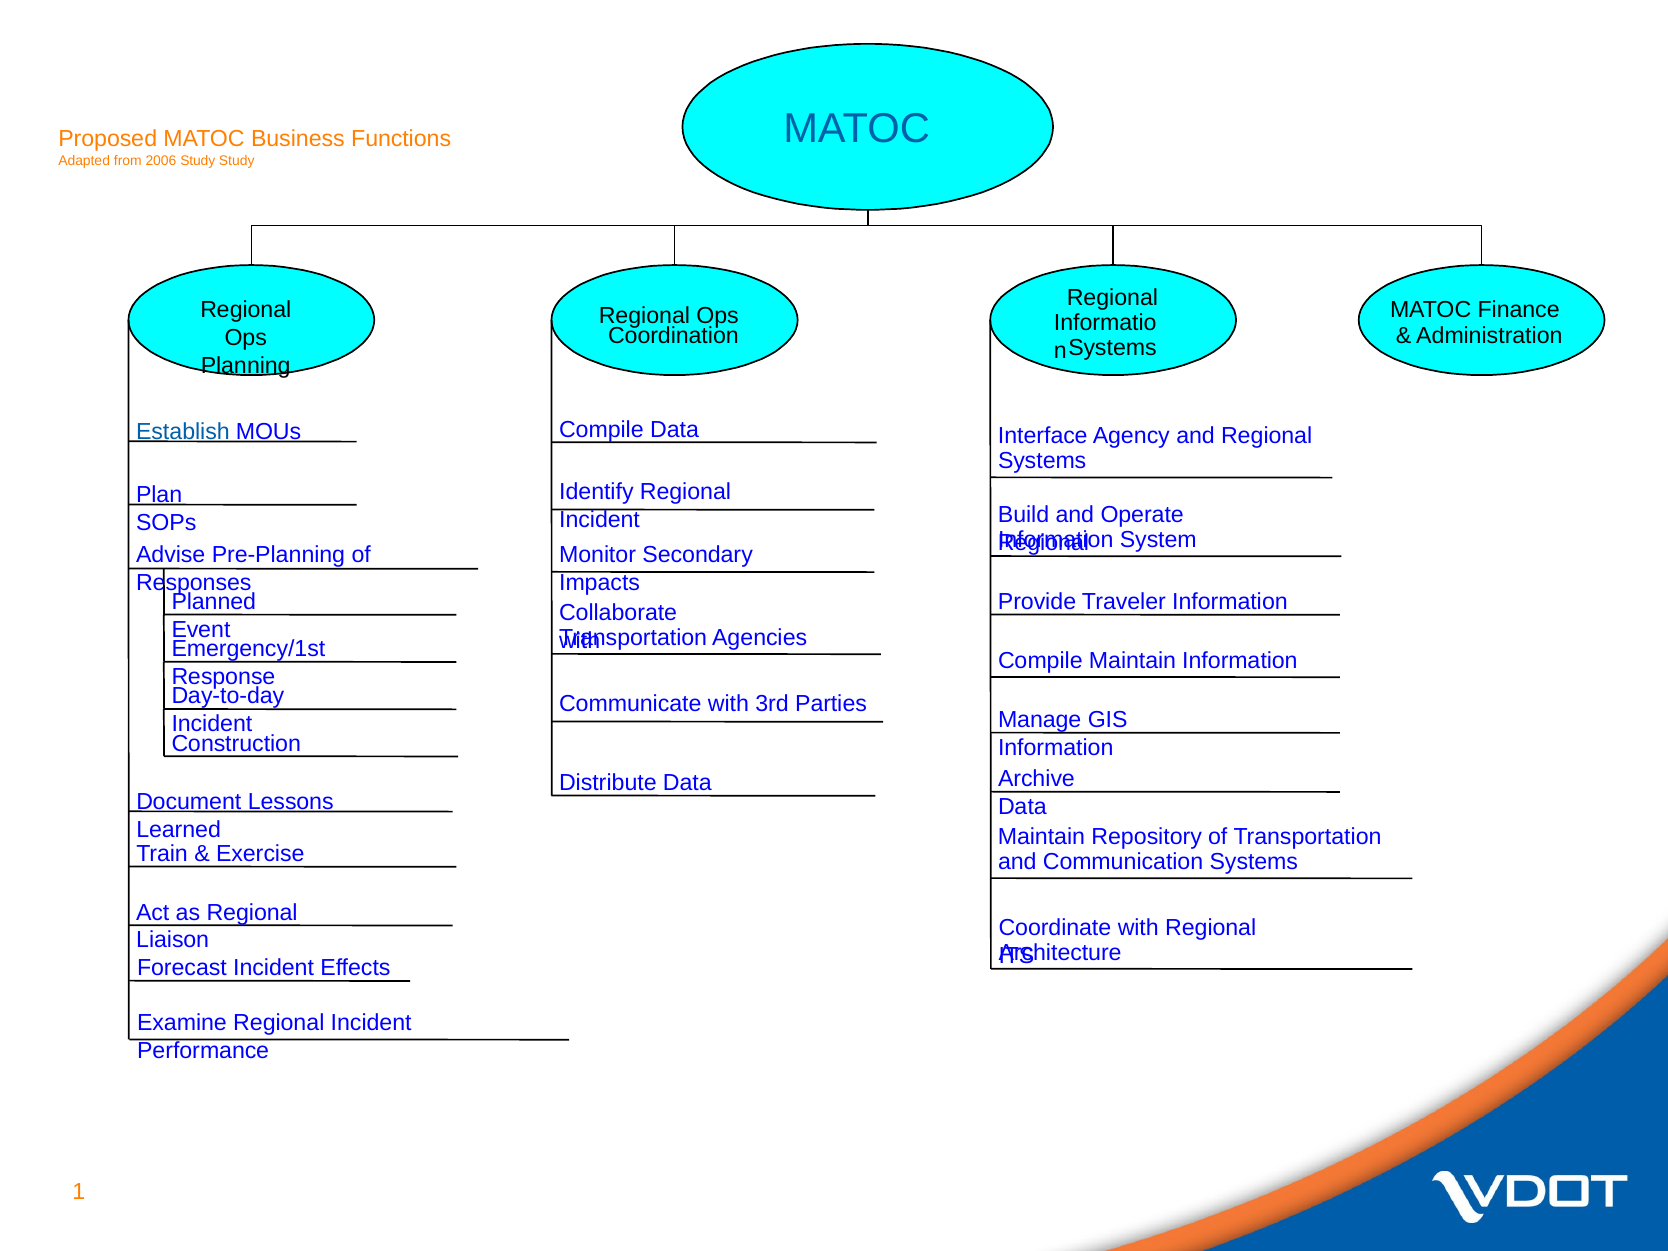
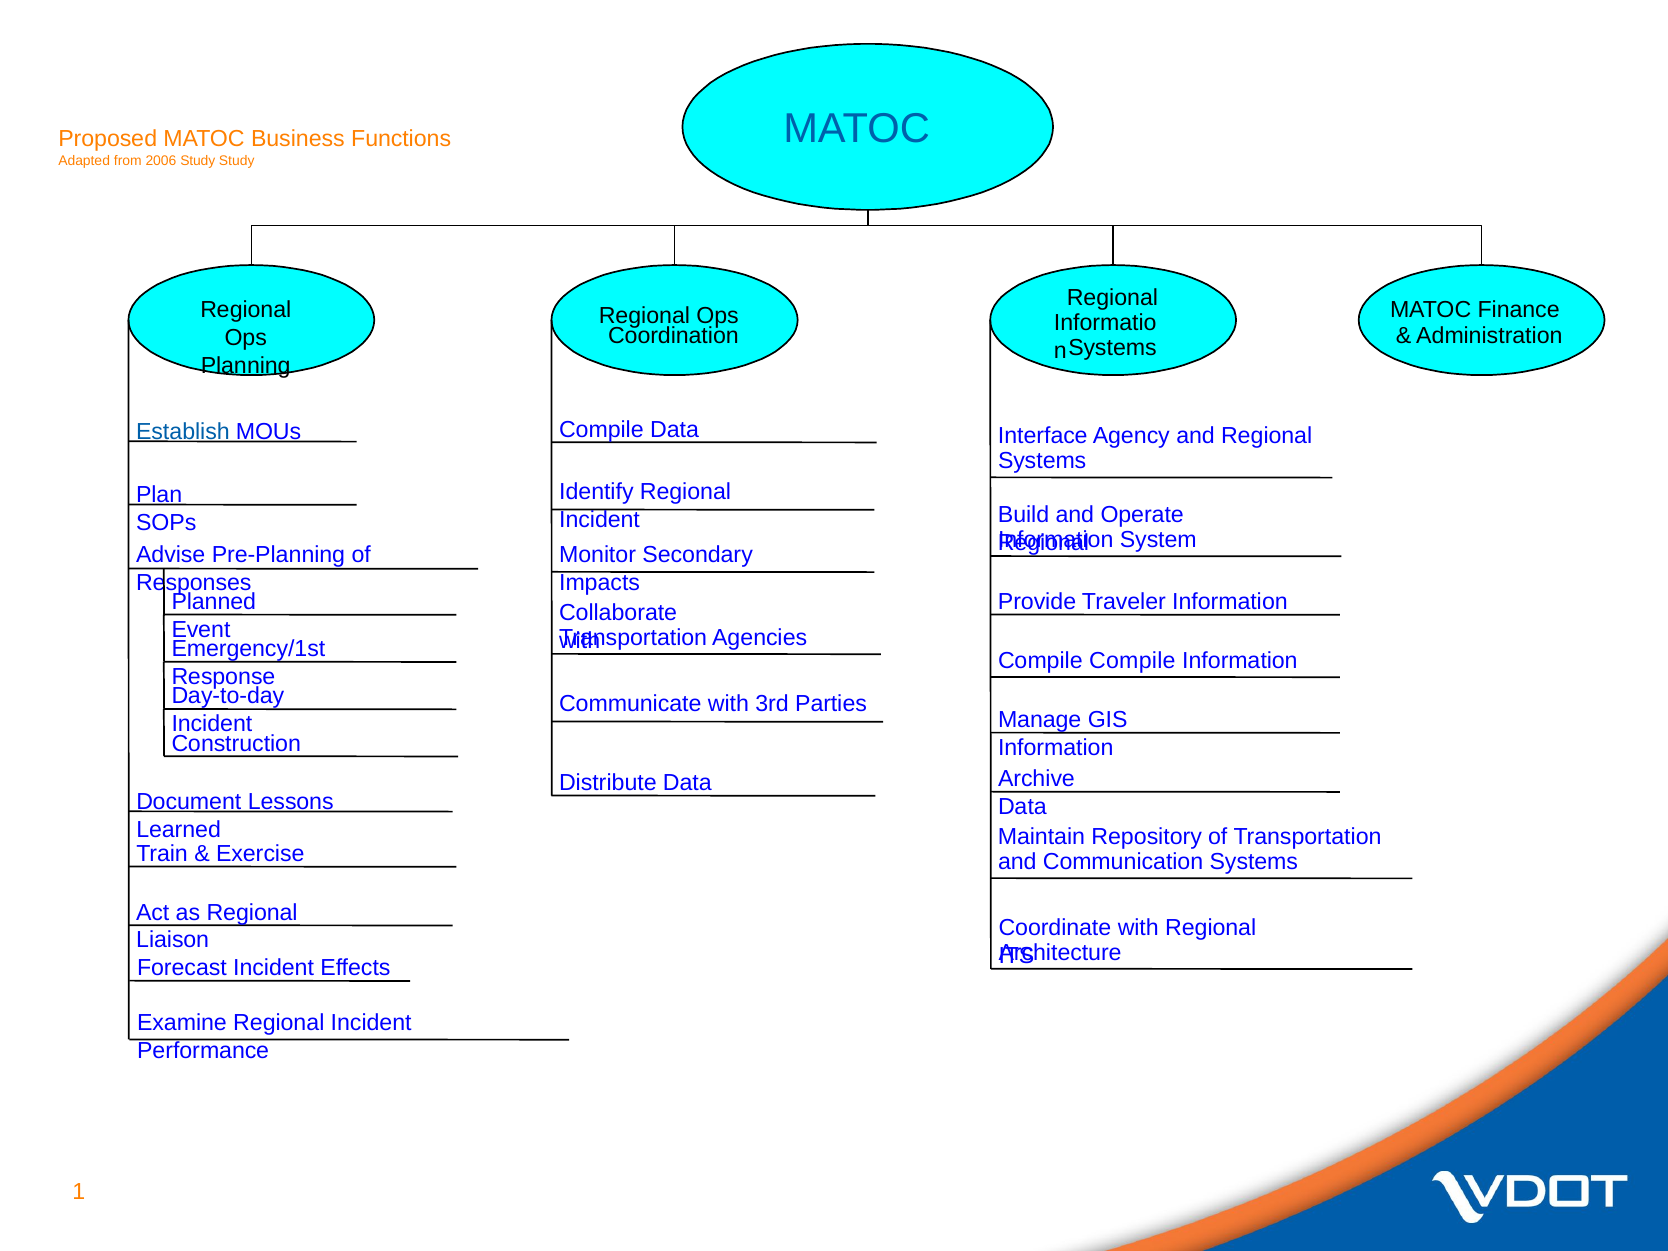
Compile Maintain: Maintain -> Compile
